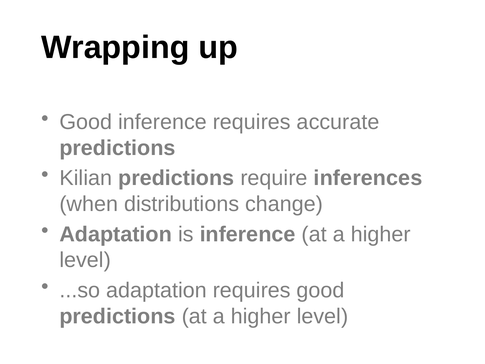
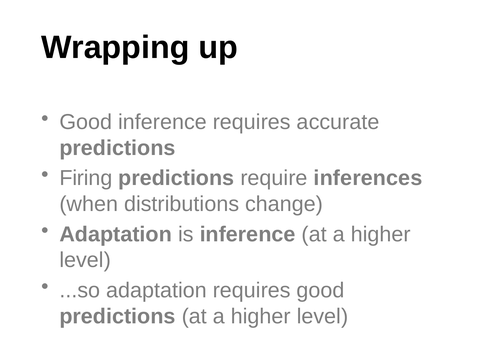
Kilian: Kilian -> Firing
